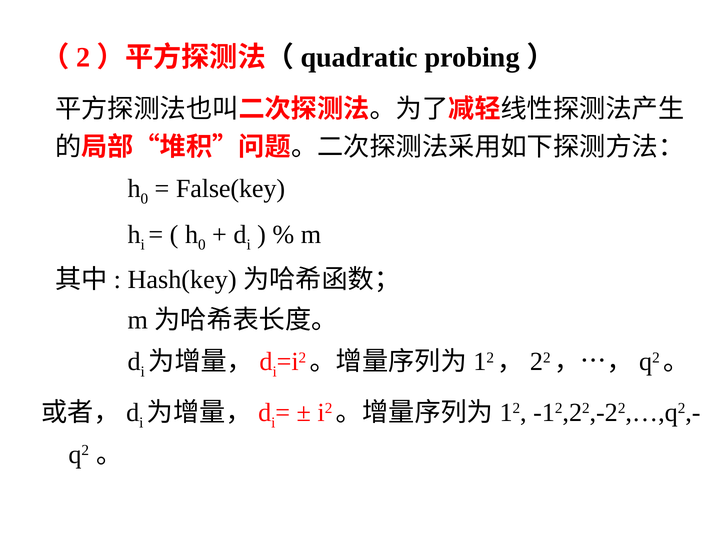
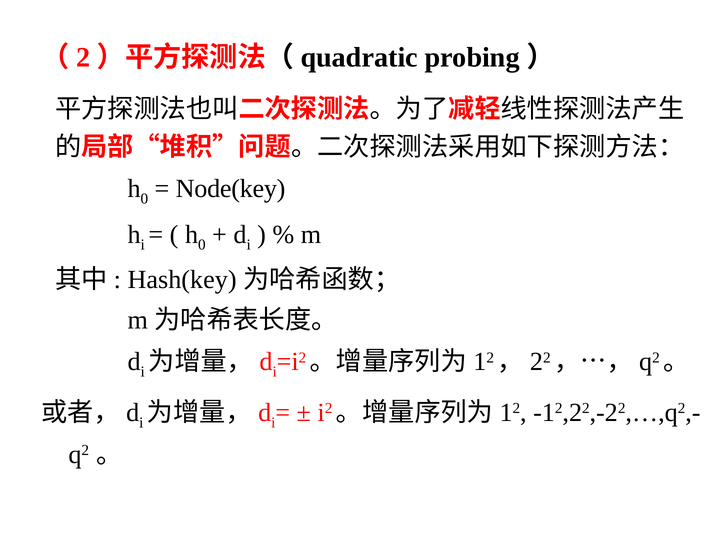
False(key: False(key -> Node(key
